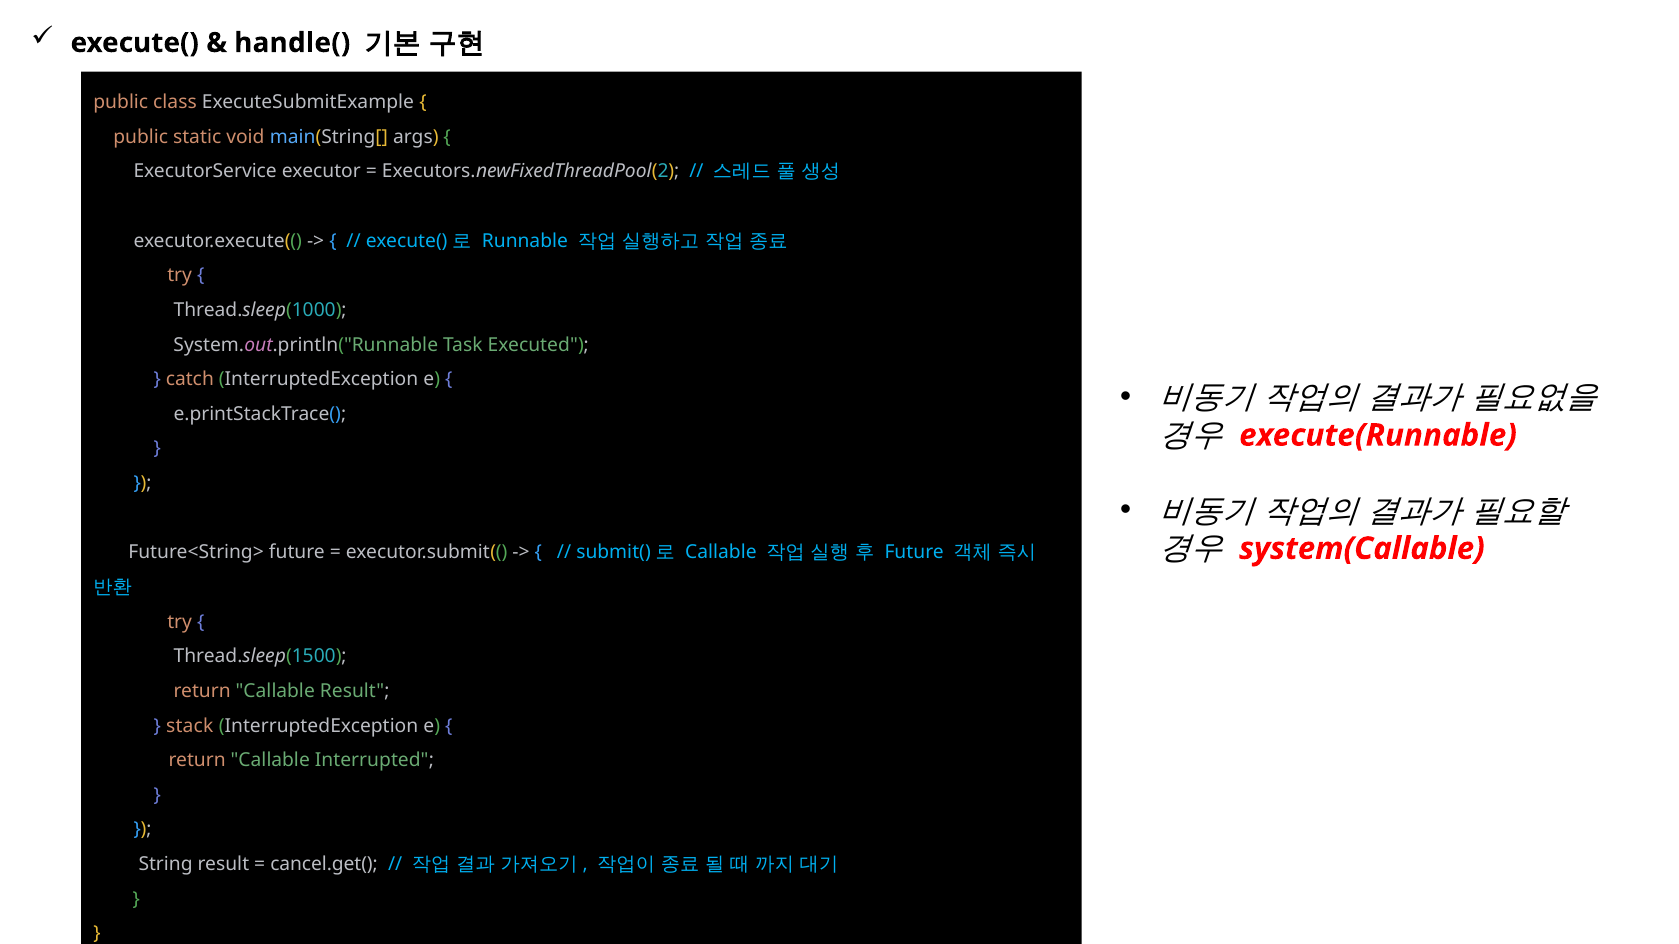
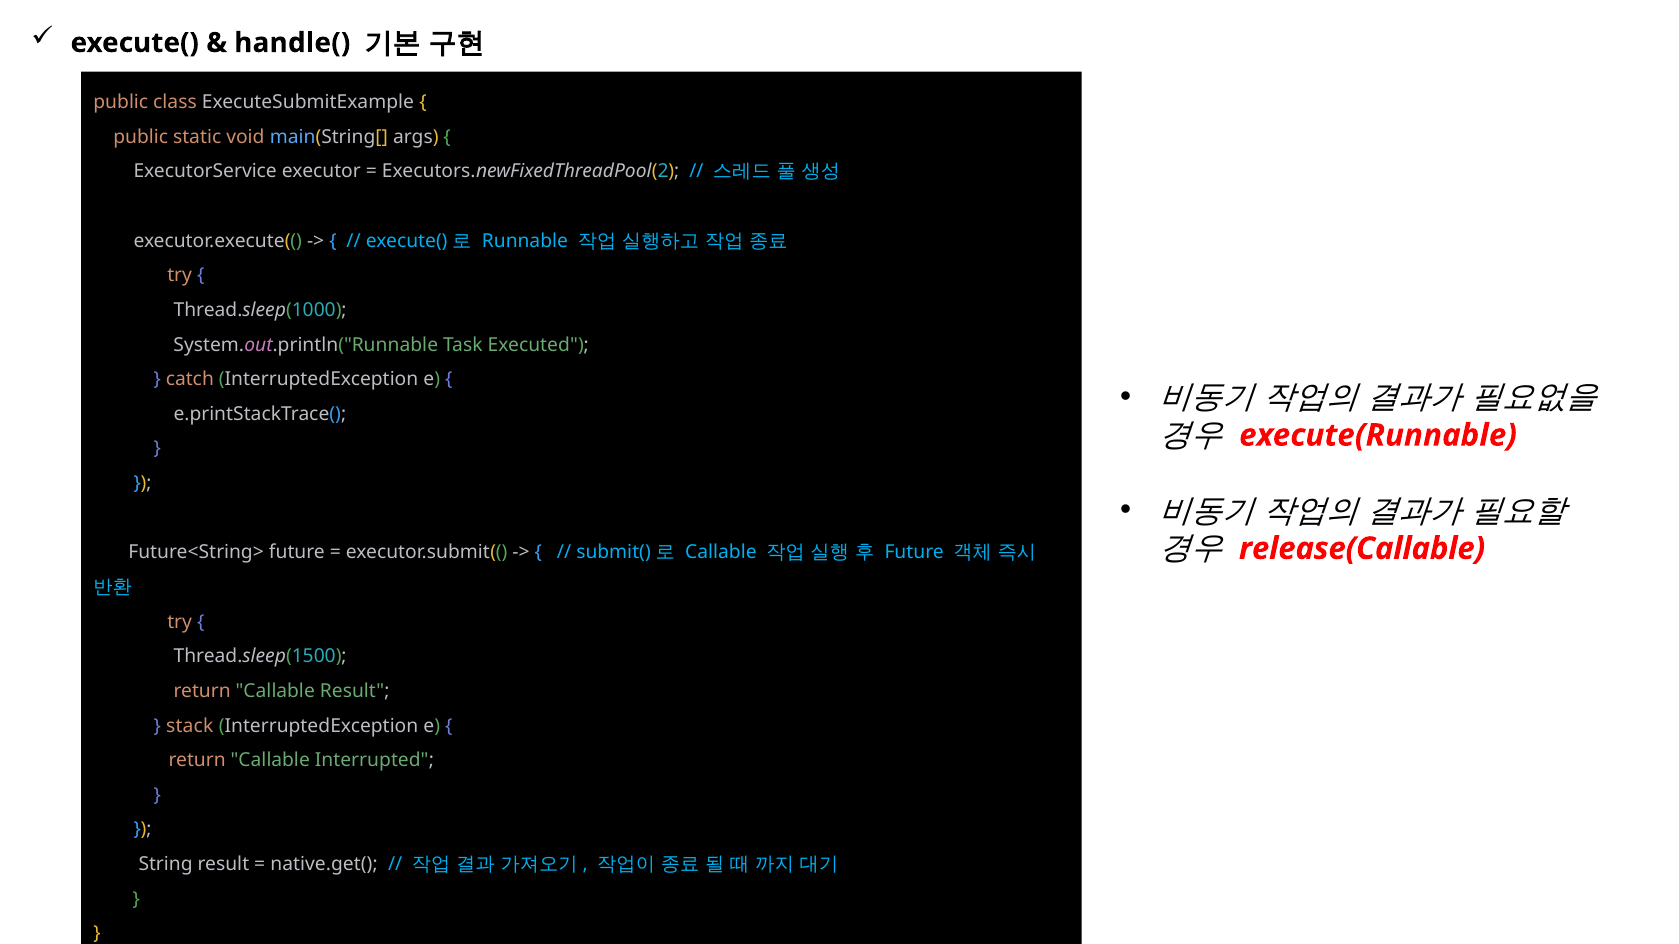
system(Callable: system(Callable -> release(Callable
cancel.get(: cancel.get( -> native.get(
